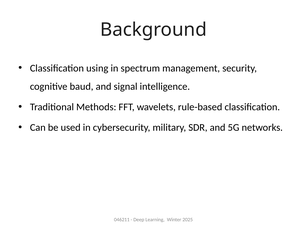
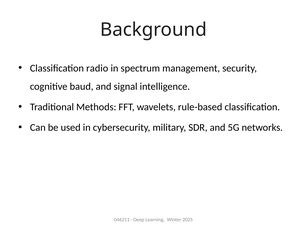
using: using -> radio
